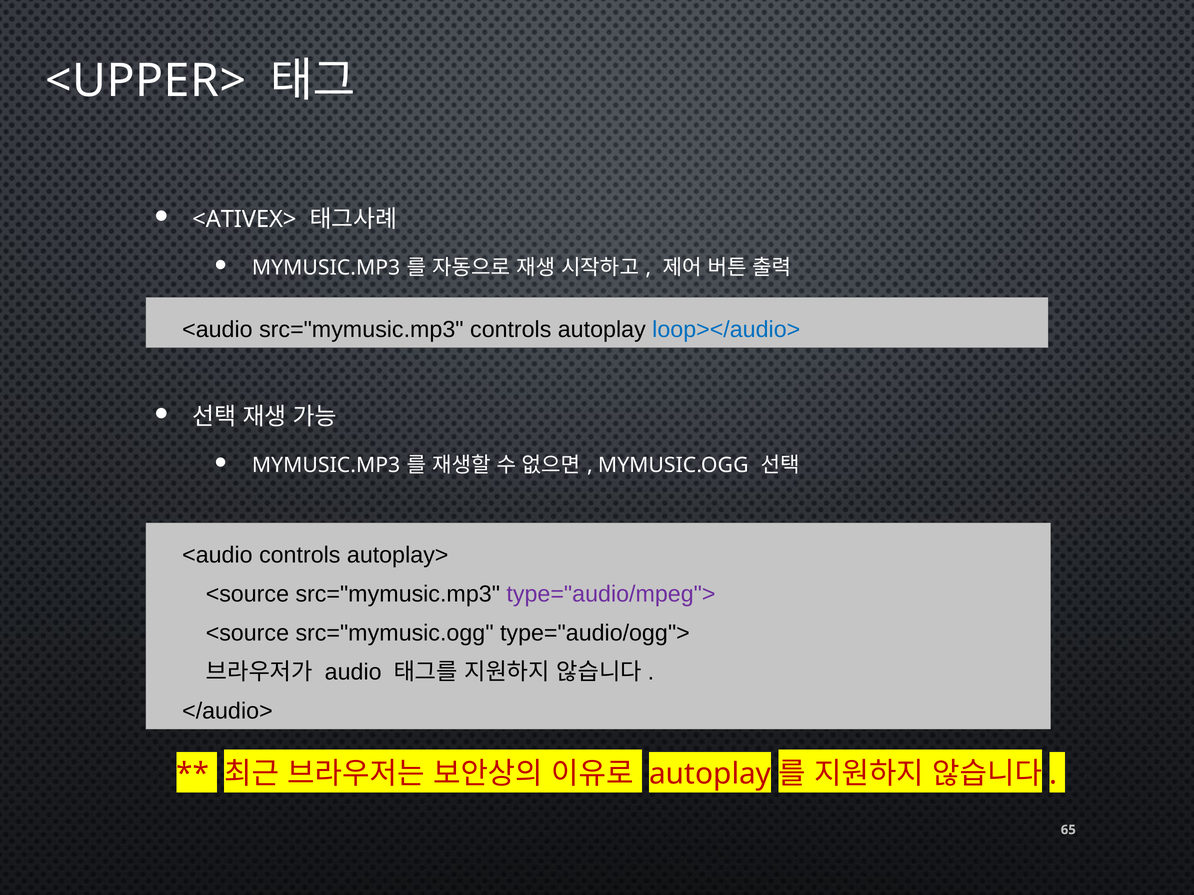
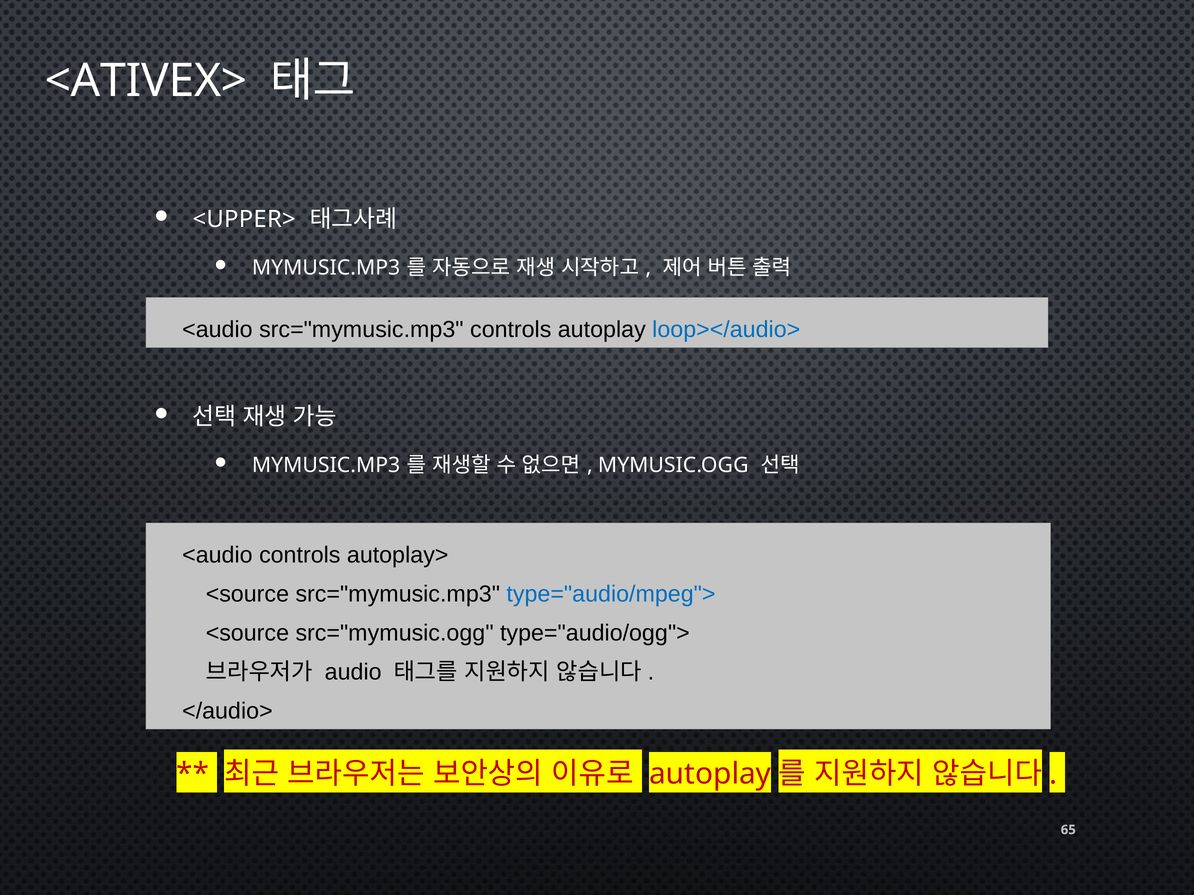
<UPPER>: <UPPER> -> <ATIVEX>
<ATIVEX>: <ATIVEX> -> <UPPER>
type="audio/mpeg"> colour: purple -> blue
